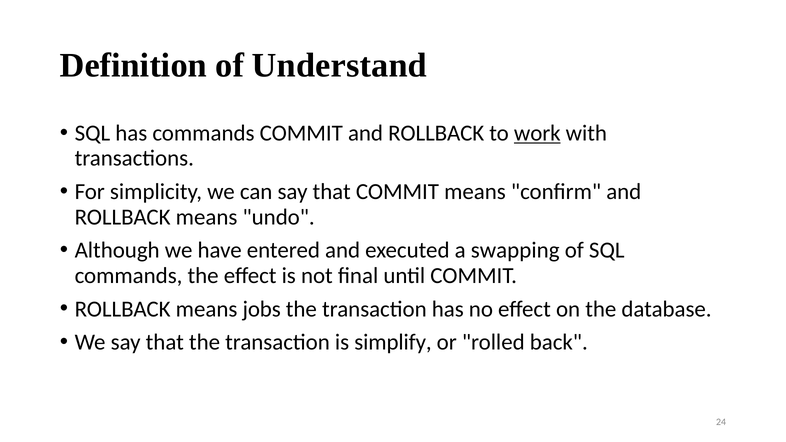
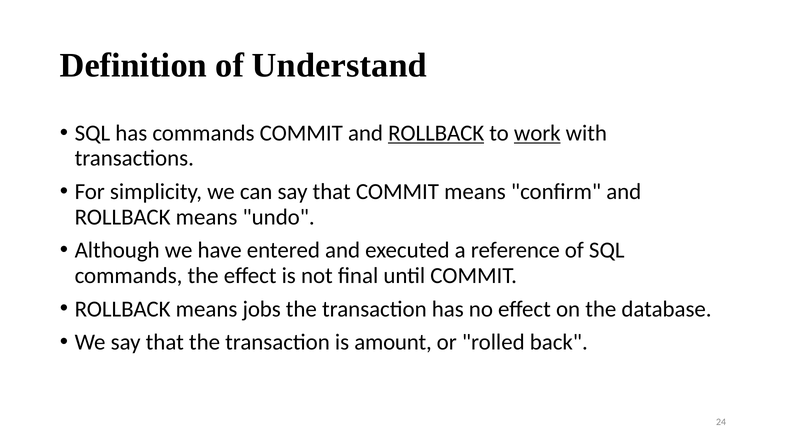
ROLLBACK at (436, 133) underline: none -> present
swapping: swapping -> reference
simplify: simplify -> amount
